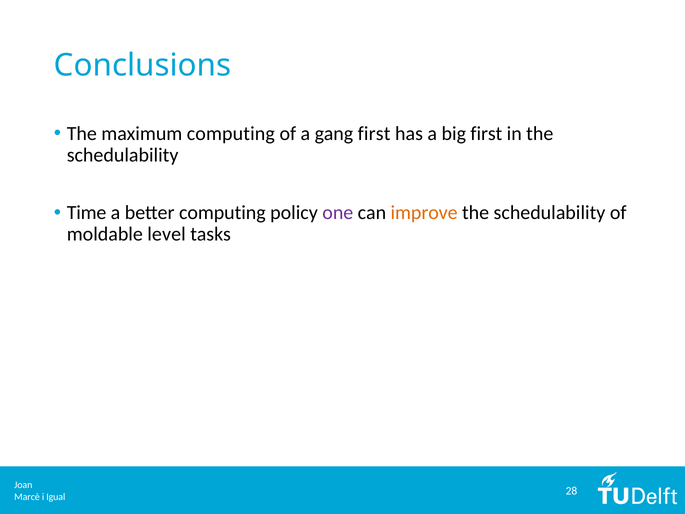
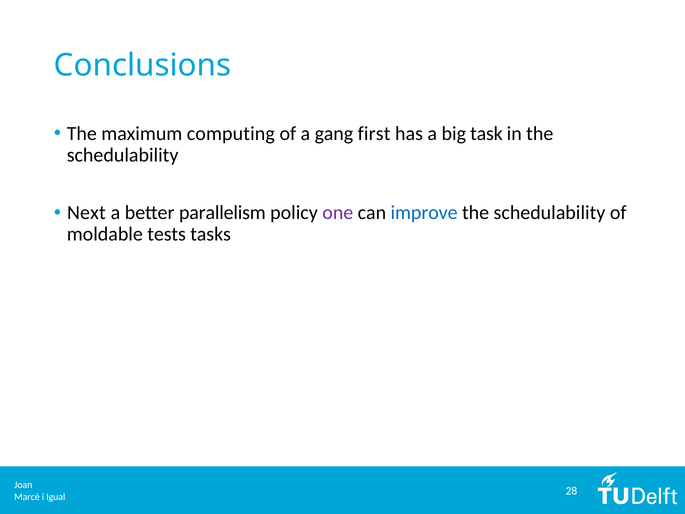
big first: first -> task
Time: Time -> Next
better computing: computing -> parallelism
improve colour: orange -> blue
level: level -> tests
